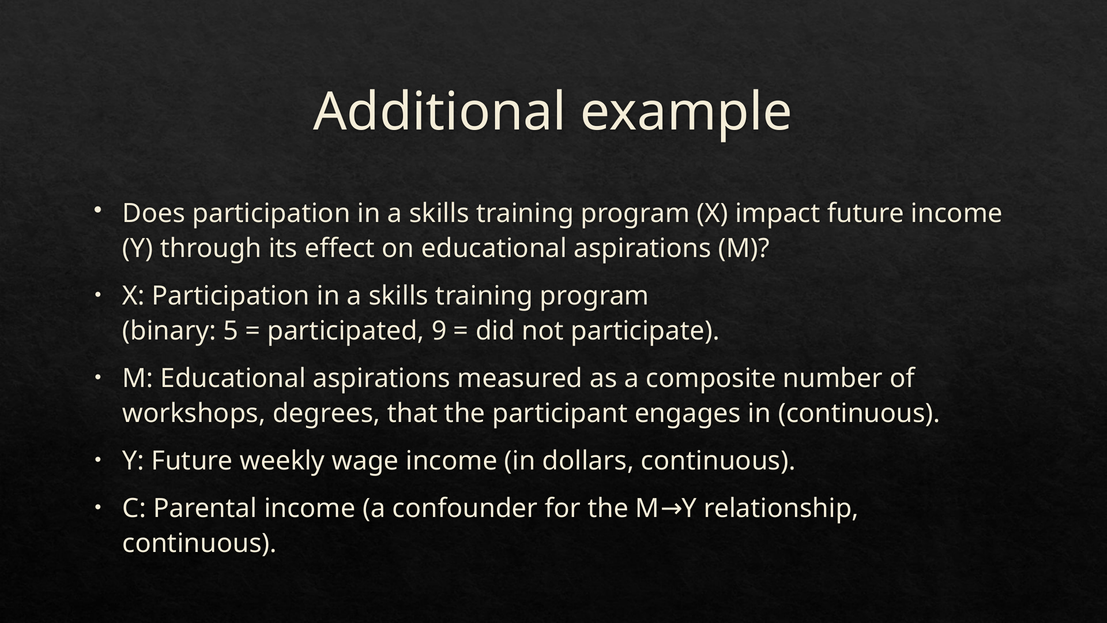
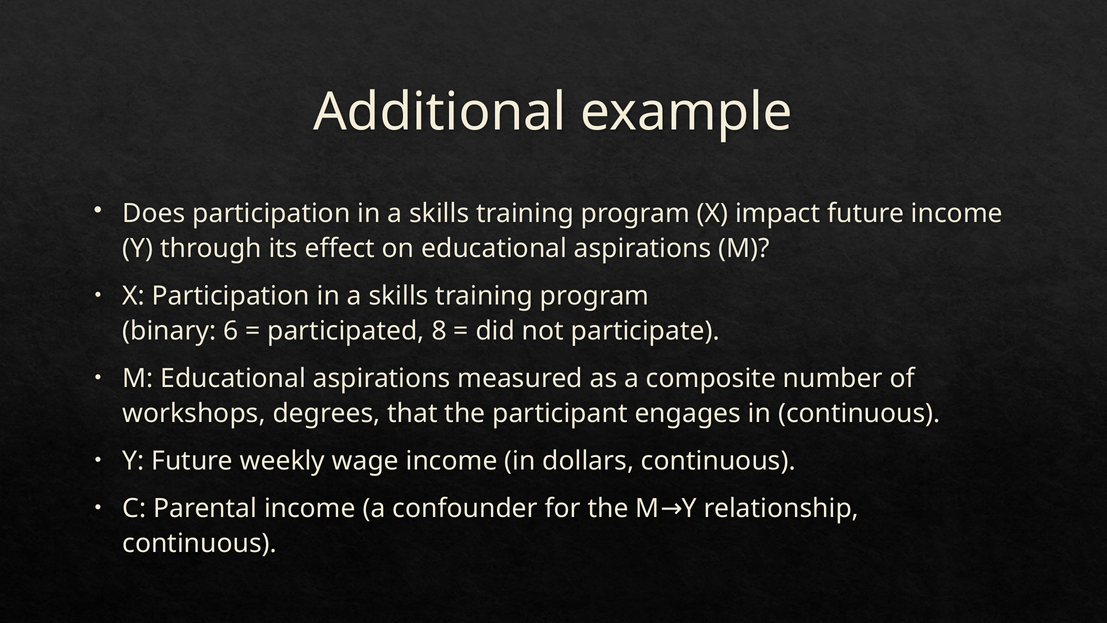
5: 5 -> 6
9: 9 -> 8
